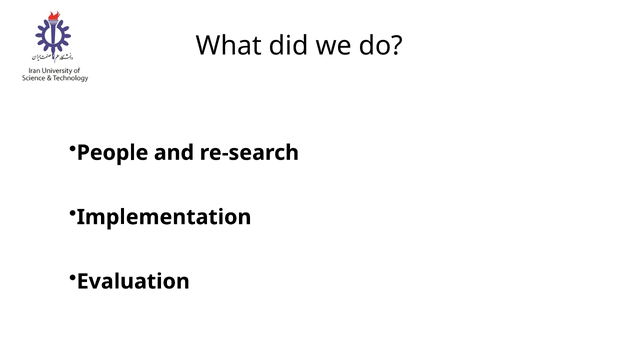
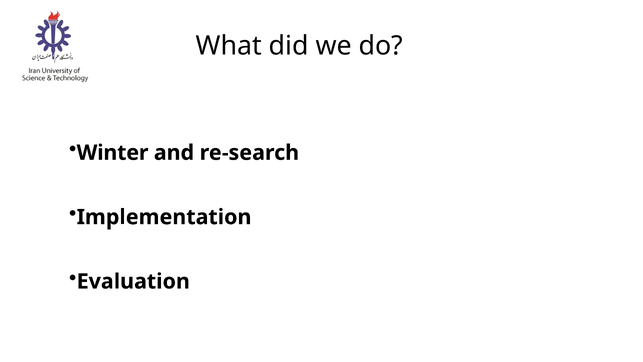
People: People -> Winter
